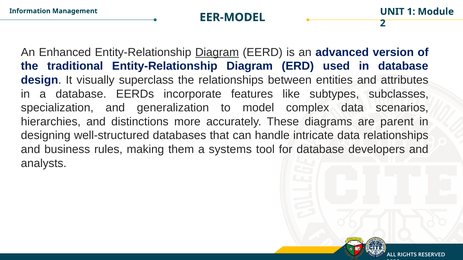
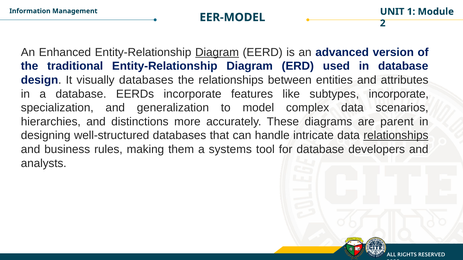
visually superclass: superclass -> databases
subtypes subclasses: subclasses -> incorporate
relationships at (396, 136) underline: none -> present
